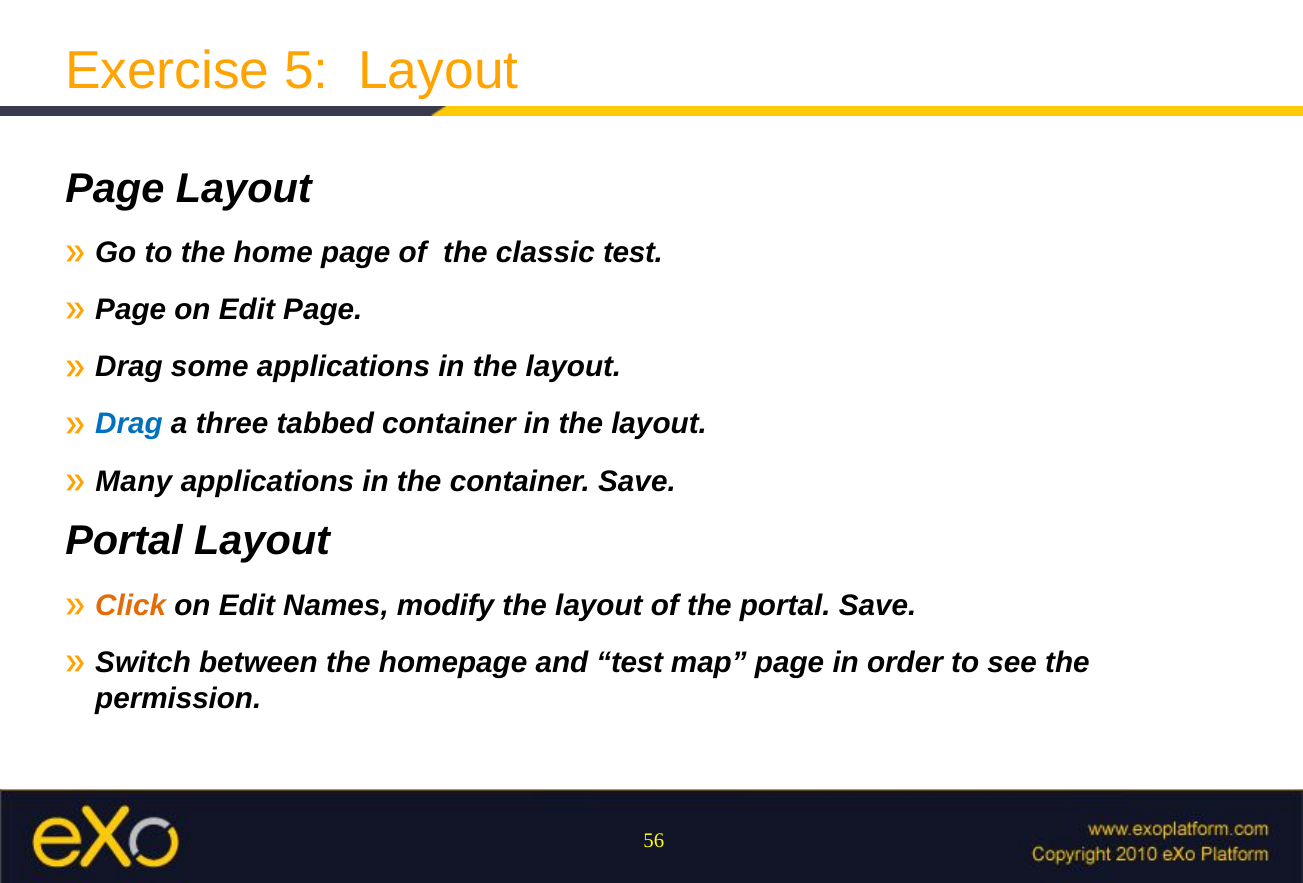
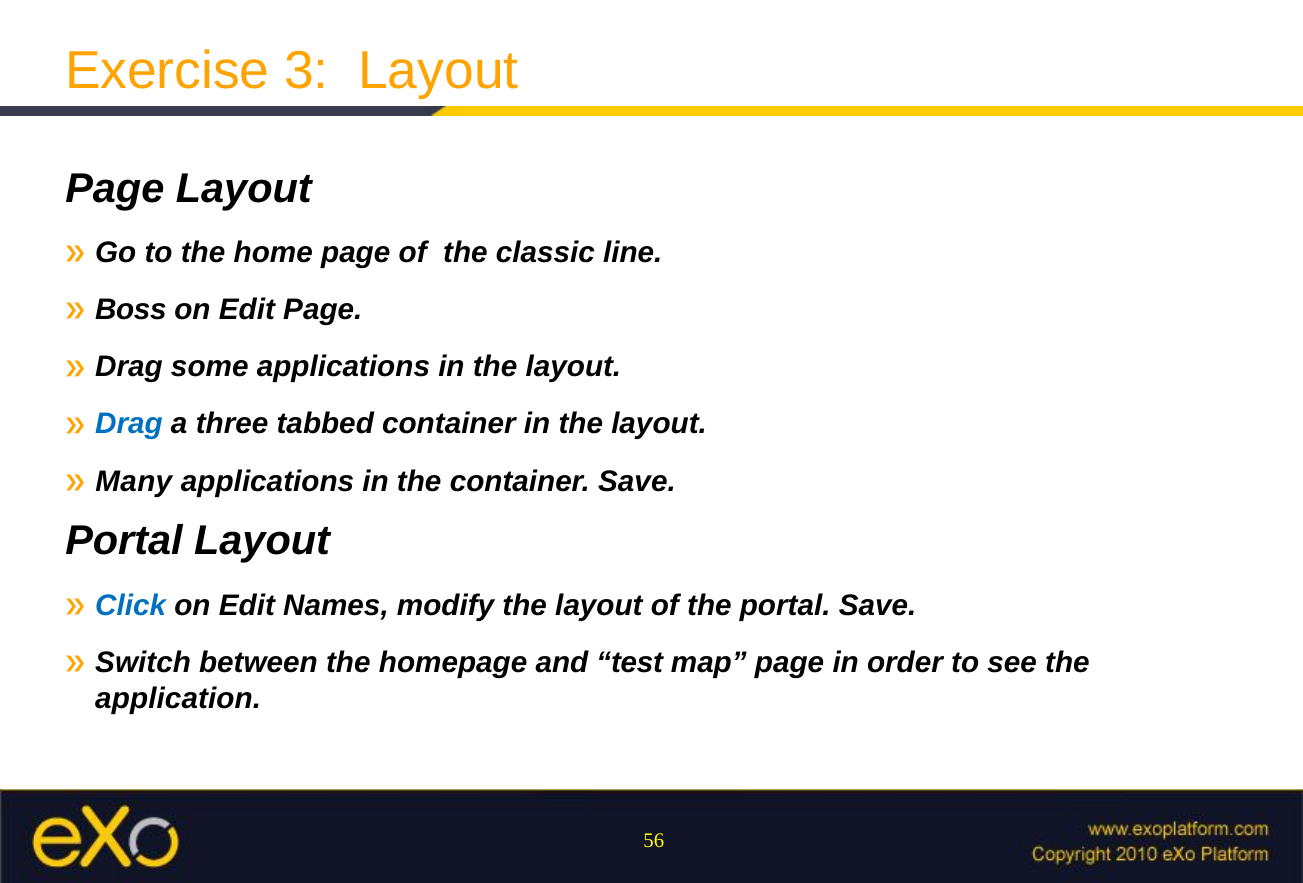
5: 5 -> 3
classic test: test -> line
Page at (131, 310): Page -> Boss
Click colour: orange -> blue
permission: permission -> application
